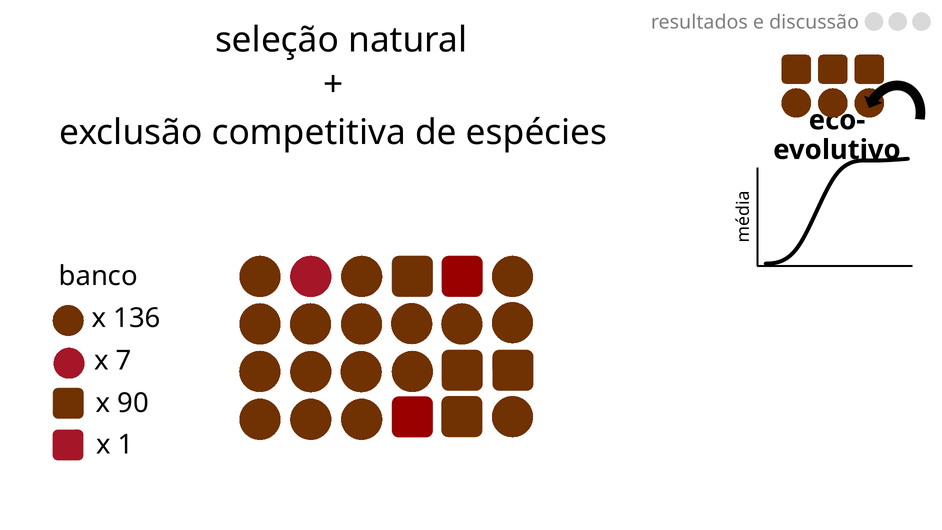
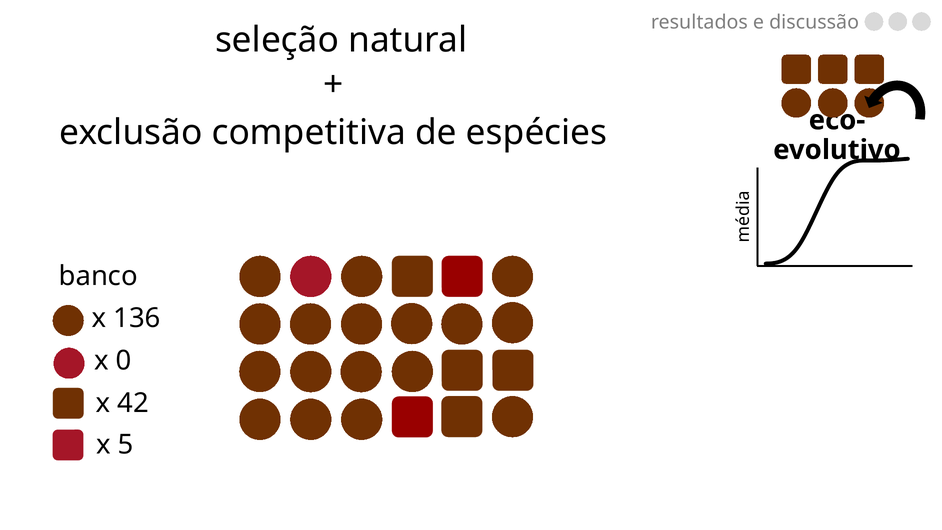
7: 7 -> 0
90: 90 -> 42
1: 1 -> 5
